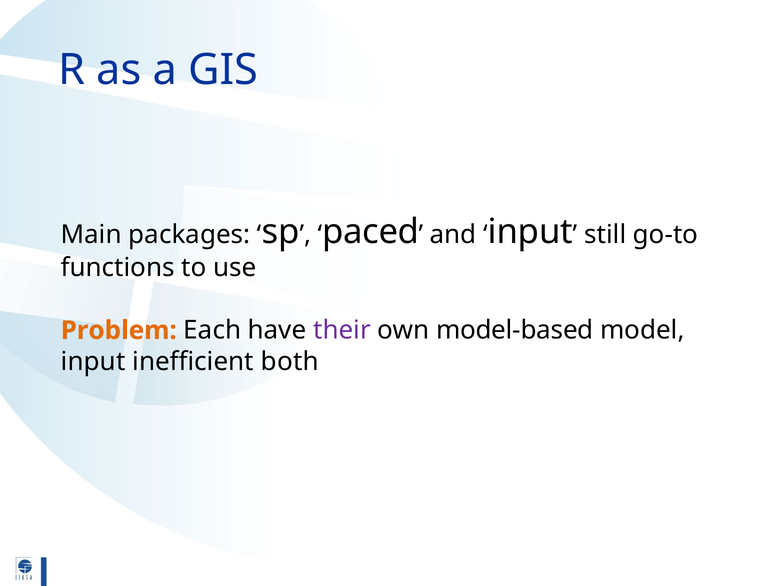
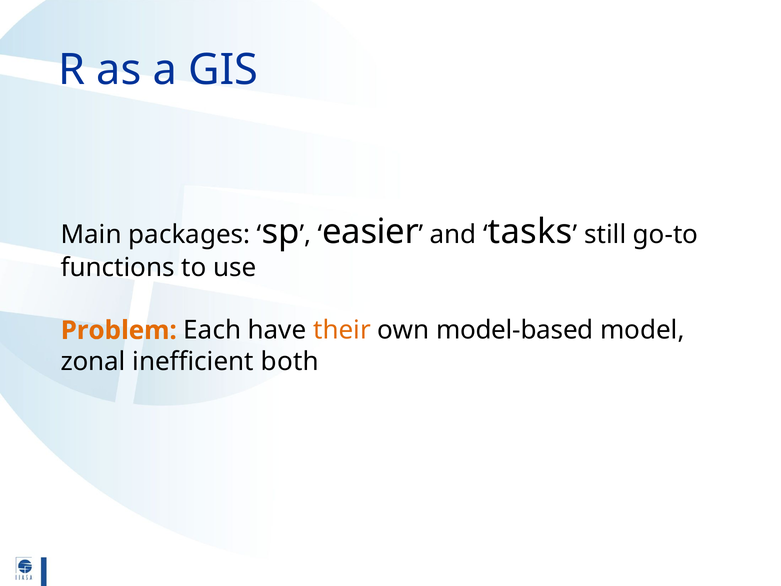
paced: paced -> easier
input at (530, 232): input -> tasks
their colour: purple -> orange
input at (93, 361): input -> zonal
